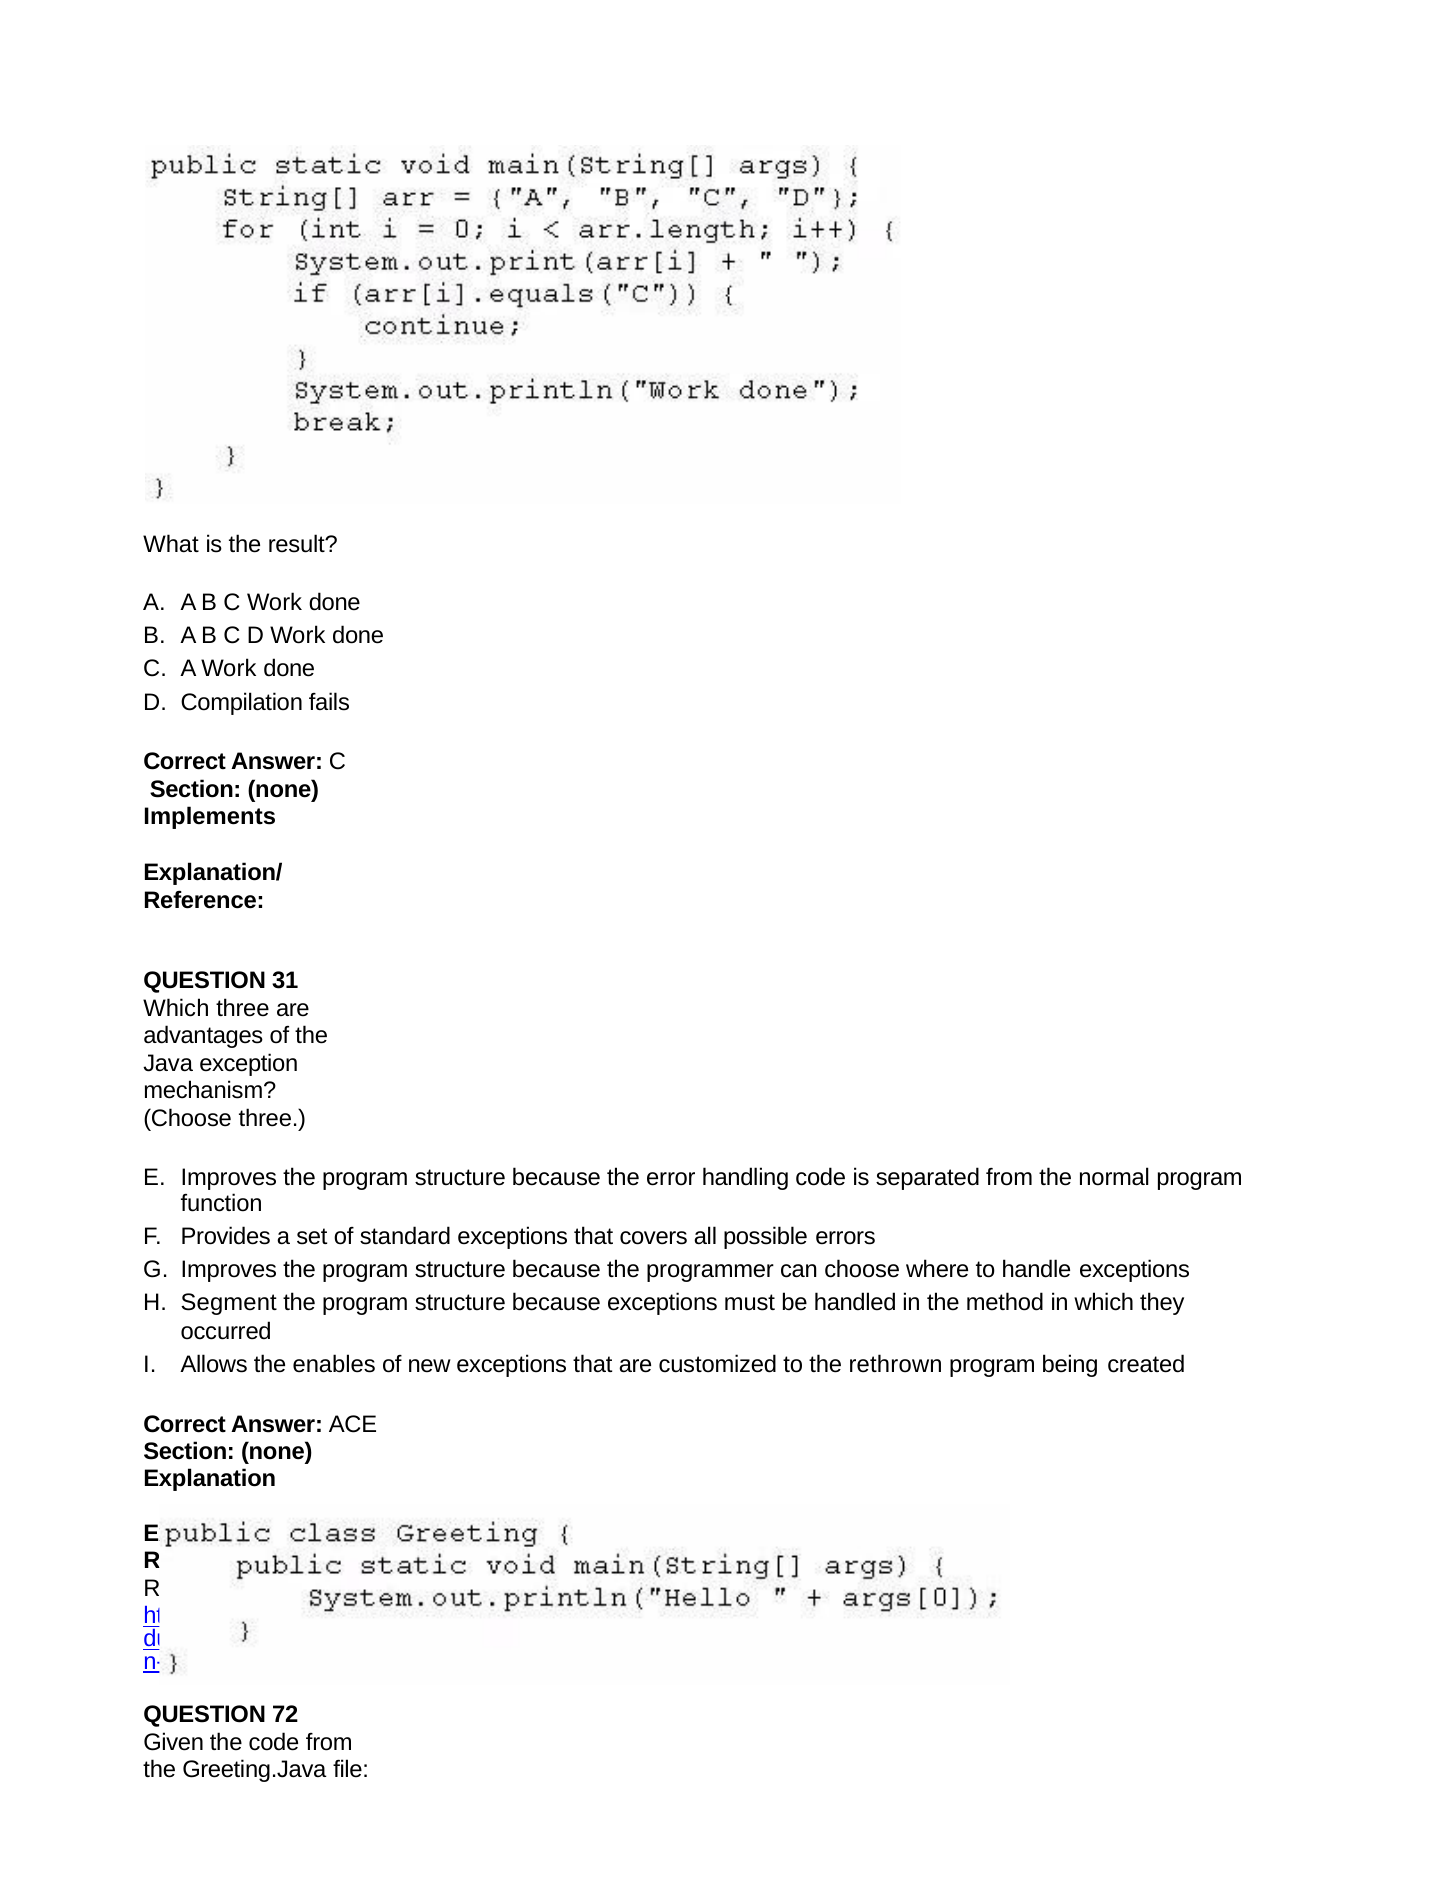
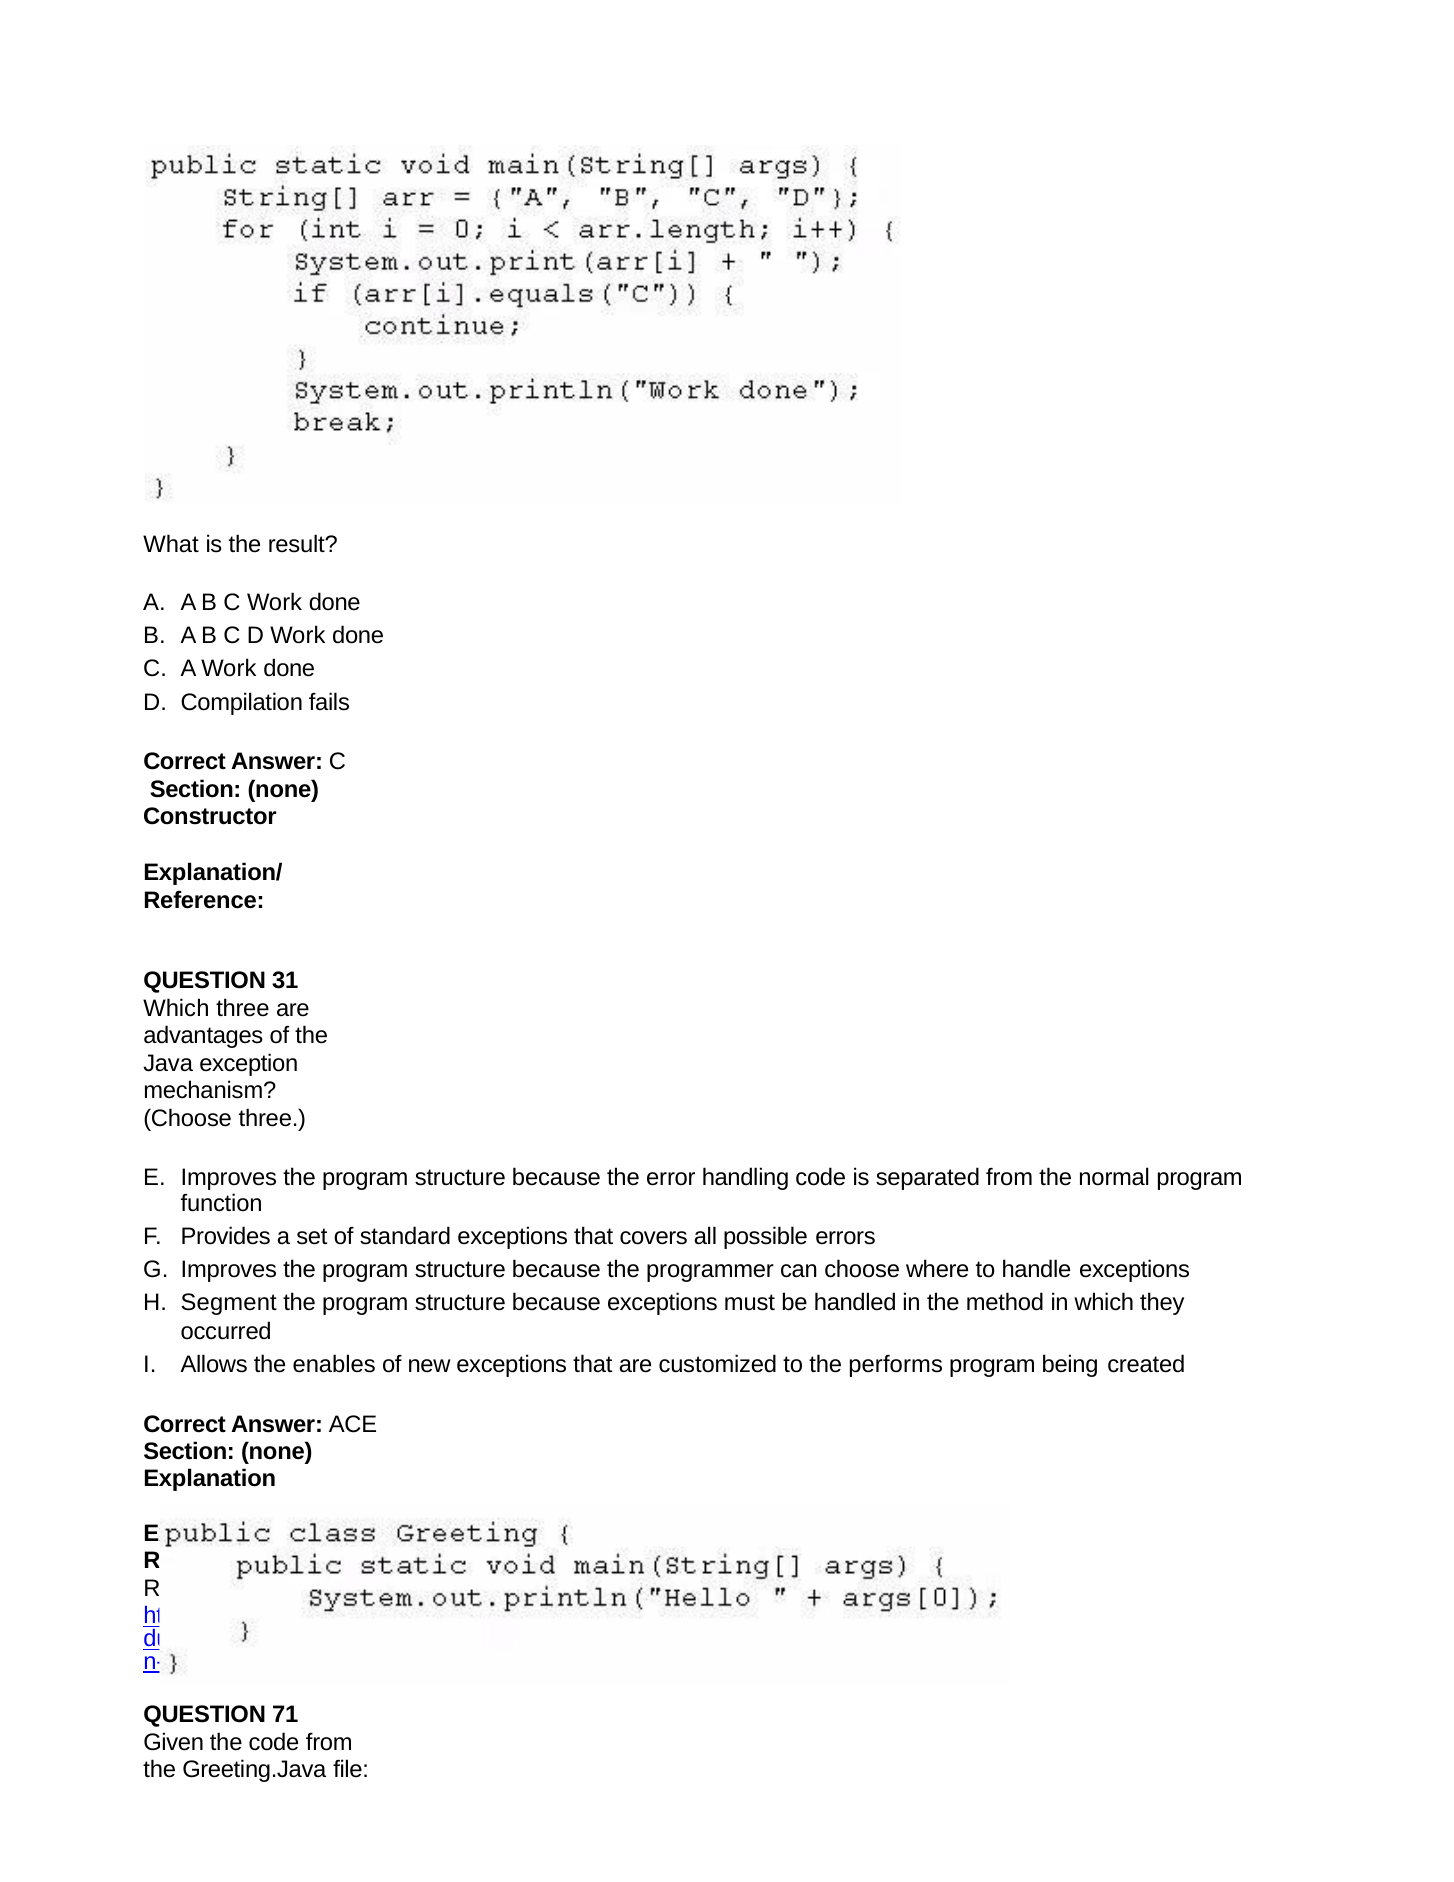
Implements: Implements -> Constructor
rethrown: rethrown -> performs
72: 72 -> 71
